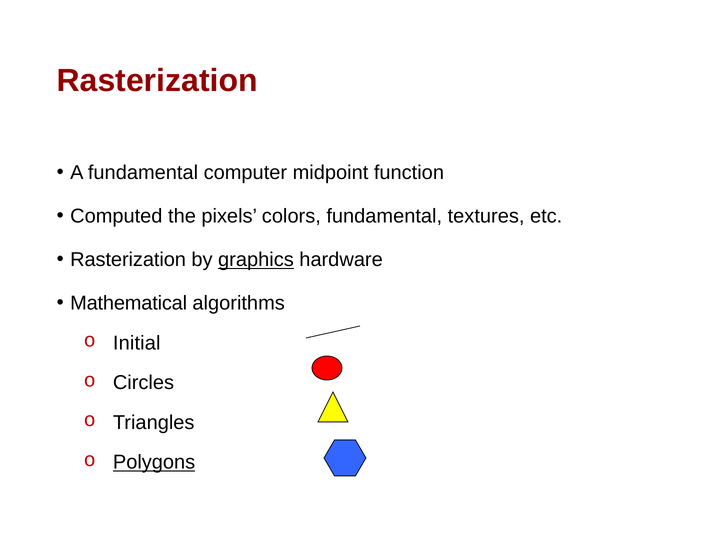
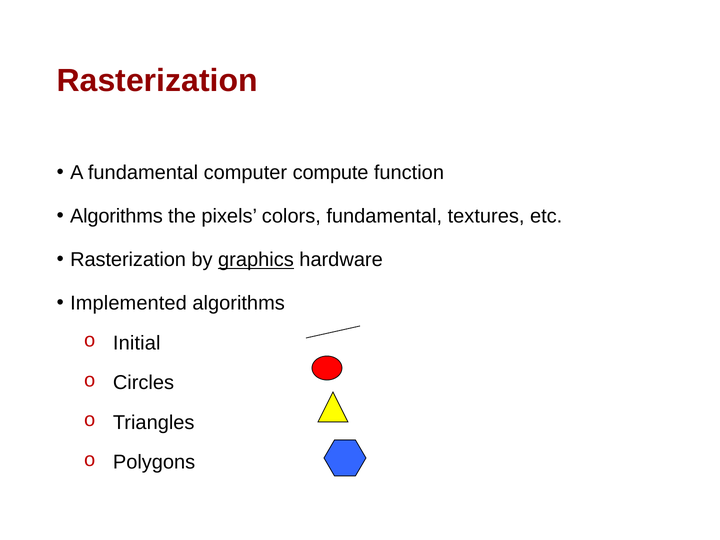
midpoint: midpoint -> compute
Computed at (116, 216): Computed -> Algorithms
Mathematical: Mathematical -> Implemented
Polygons underline: present -> none
